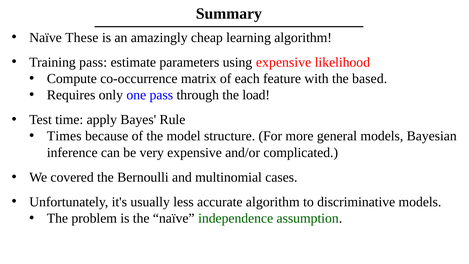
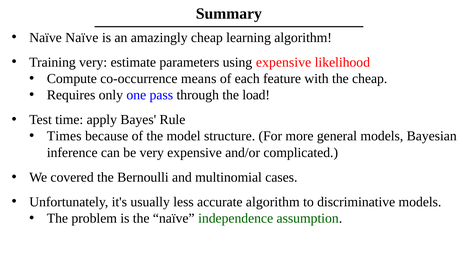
Naïve These: These -> Naïve
Training pass: pass -> very
matrix: matrix -> means
the based: based -> cheap
